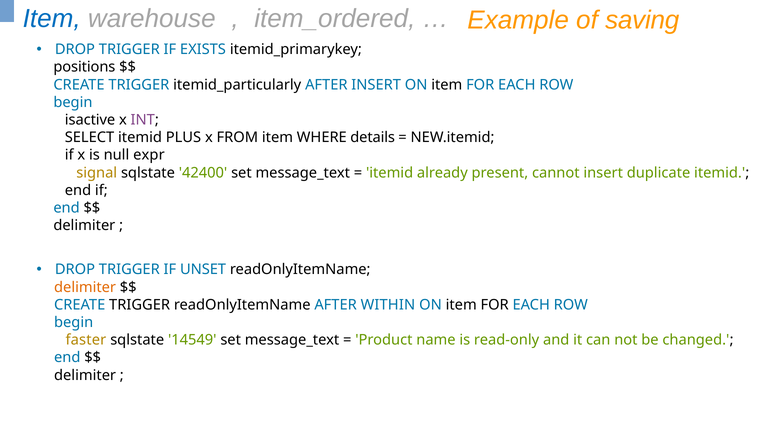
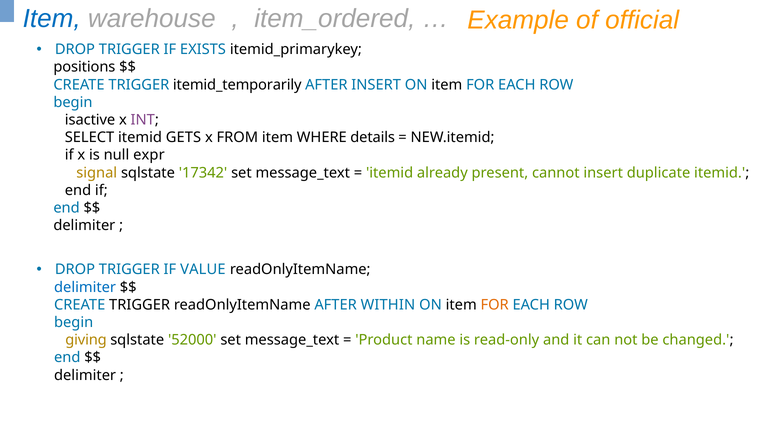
saving: saving -> official
itemid_particularly: itemid_particularly -> itemid_temporarily
PLUS: PLUS -> GETS
42400: 42400 -> 17342
UNSET: UNSET -> VALUE
delimiter at (85, 288) colour: orange -> blue
FOR at (495, 305) colour: black -> orange
faster: faster -> giving
14549: 14549 -> 52000
